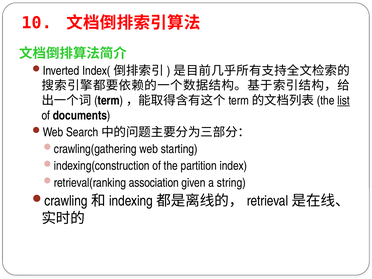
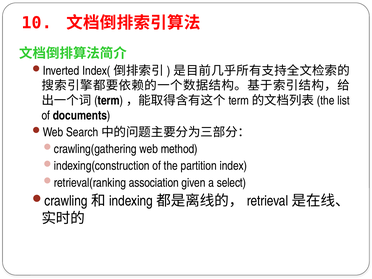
list underline: present -> none
starting: starting -> method
string: string -> select
